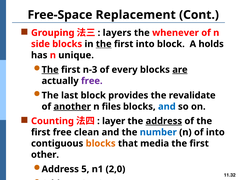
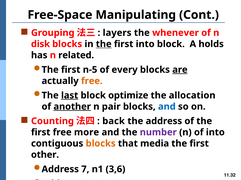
Replacement: Replacement -> Manipulating
side: side -> disk
unique: unique -> related
The at (50, 70) underline: present -> none
n-3: n-3 -> n-5
free at (92, 81) colour: purple -> orange
last underline: none -> present
provides: provides -> optimize
revalidate: revalidate -> allocation
files: files -> pair
layer: layer -> back
address at (164, 122) underline: present -> none
clean: clean -> more
number colour: blue -> purple
5: 5 -> 7
2,0: 2,0 -> 3,6
